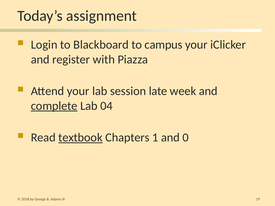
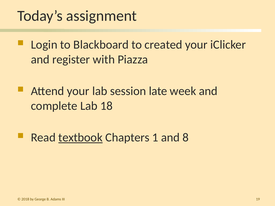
campus: campus -> created
complete underline: present -> none
04: 04 -> 18
0: 0 -> 8
